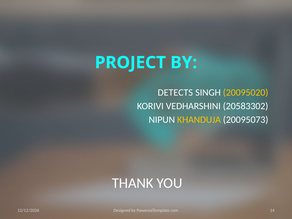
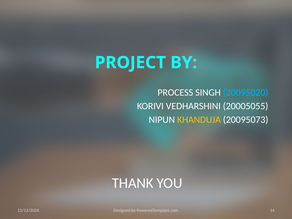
DETECTS: DETECTS -> PROCESS
20095020 colour: yellow -> light blue
20583302: 20583302 -> 20005055
